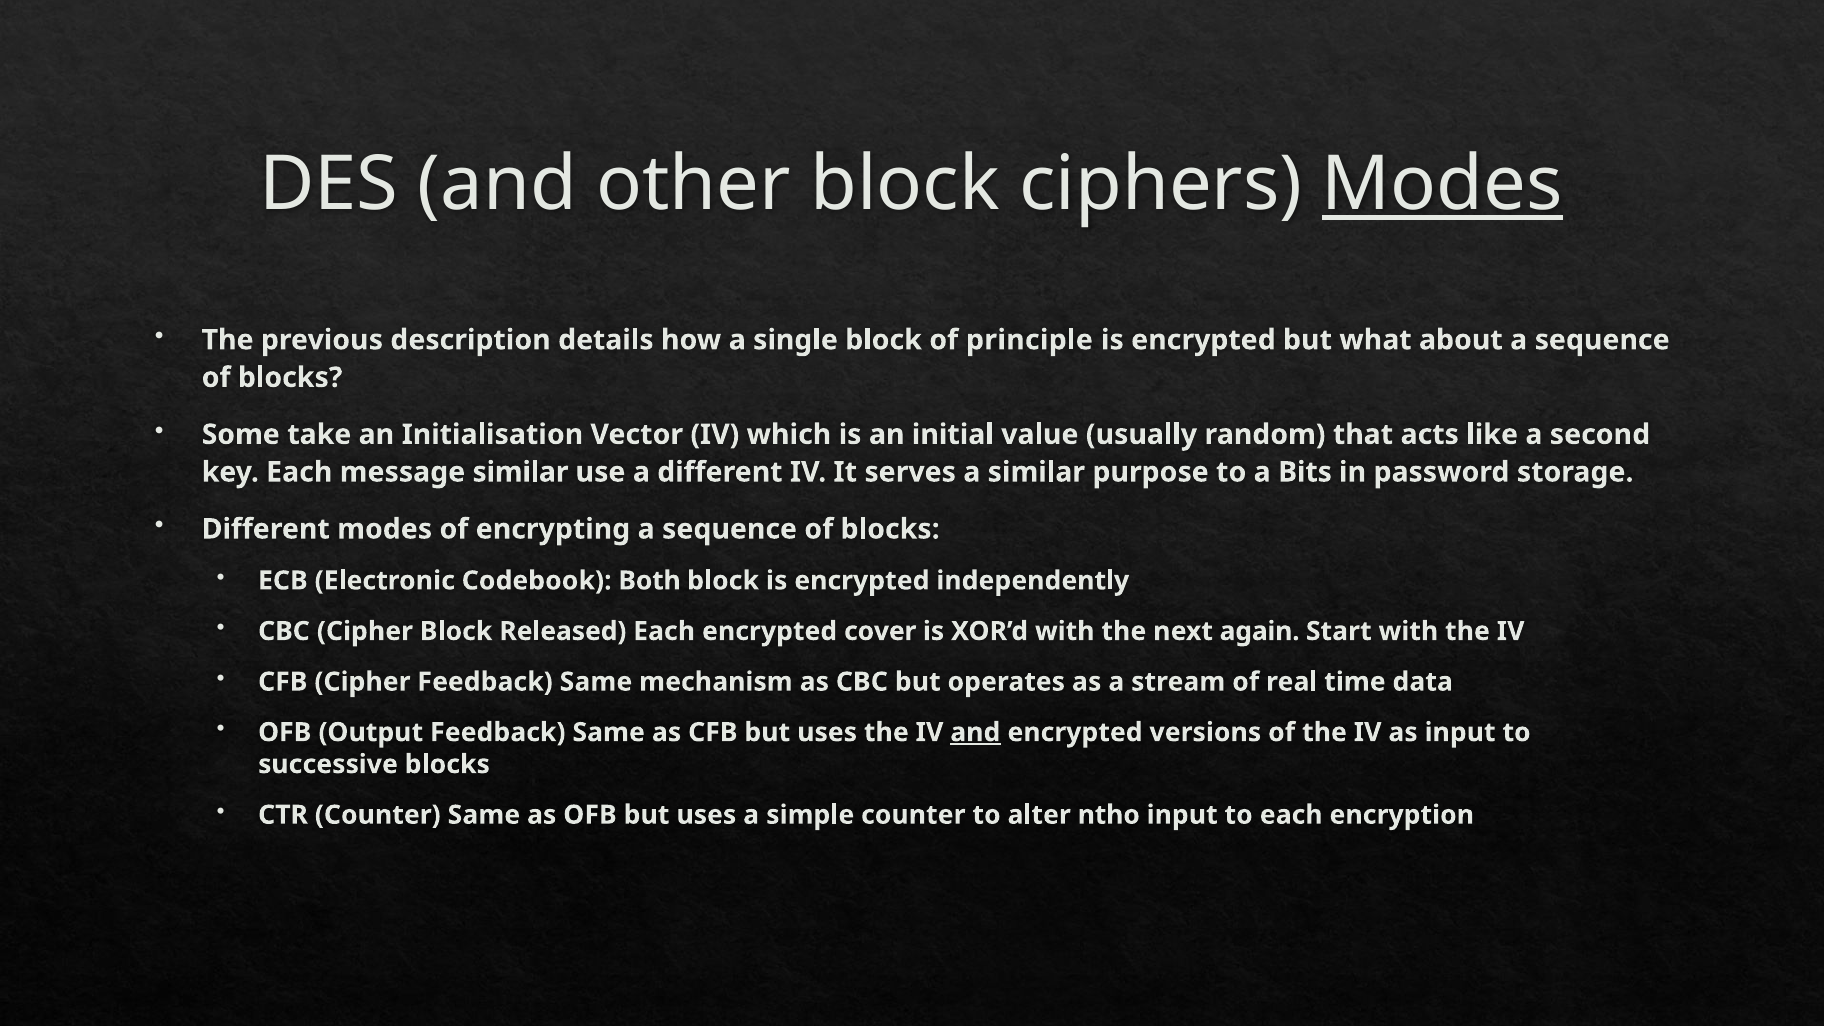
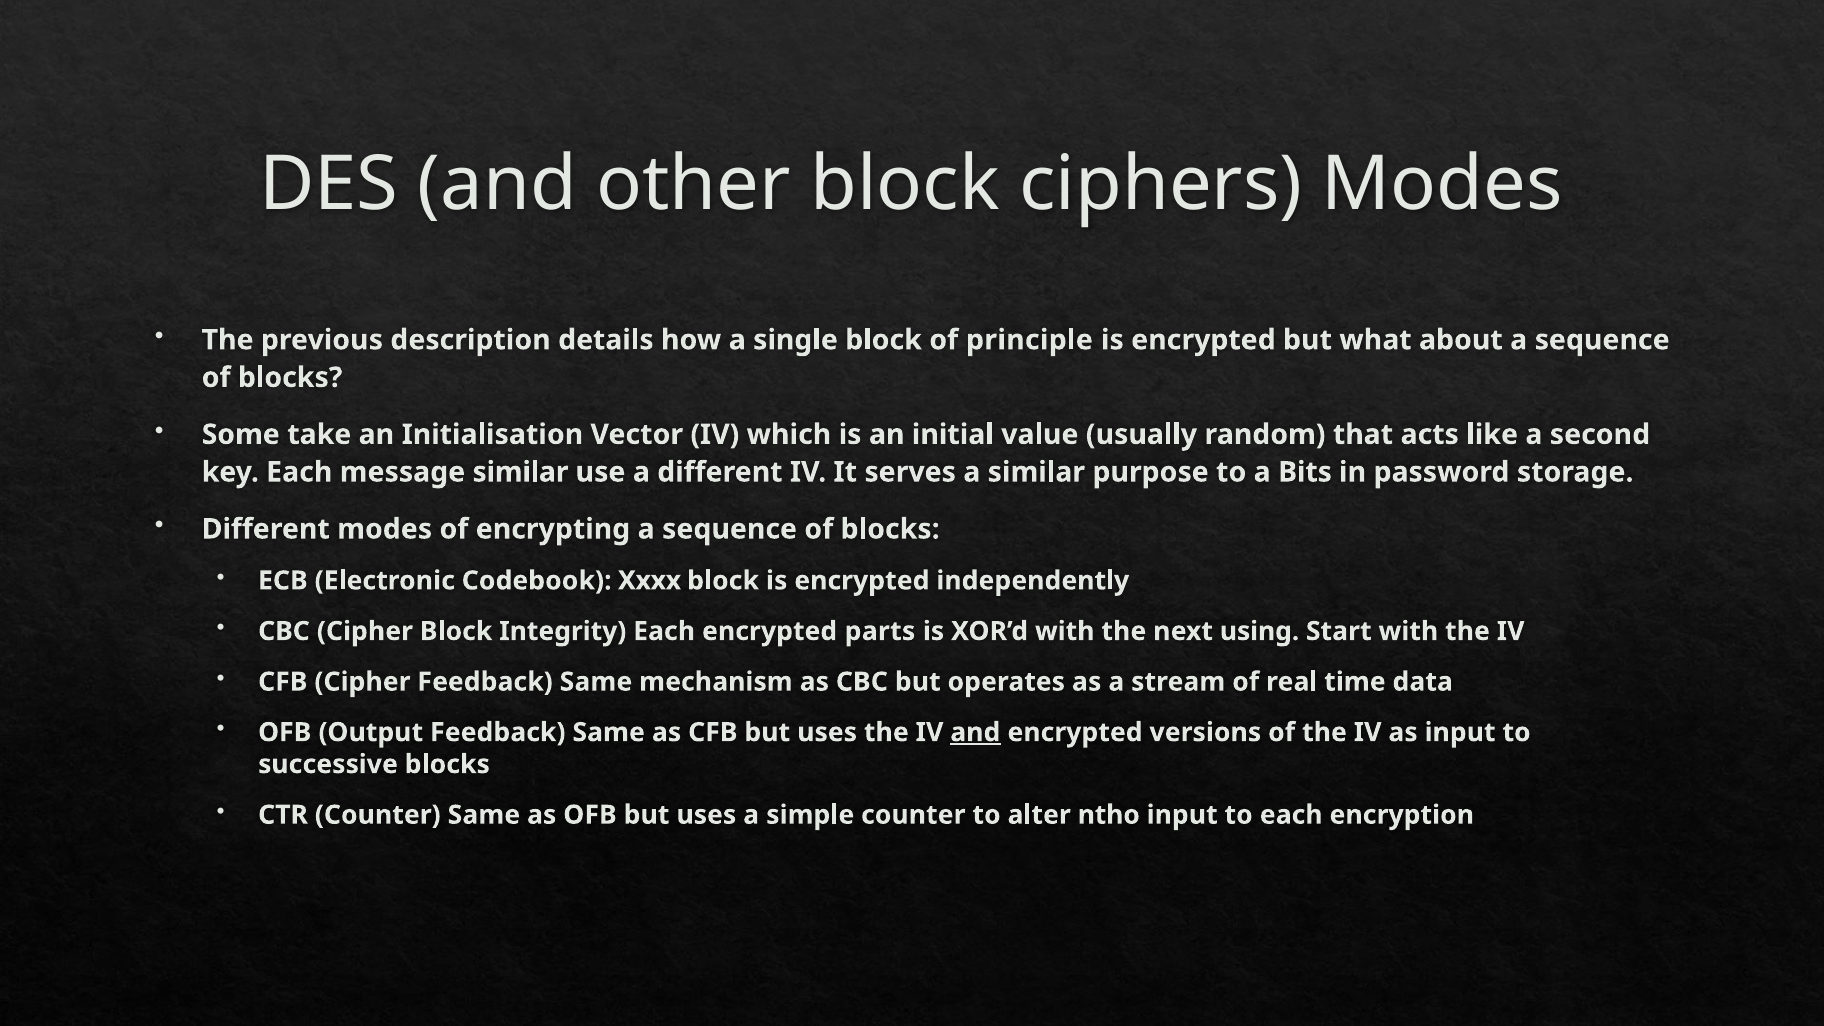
Modes at (1442, 185) underline: present -> none
Both: Both -> Xxxx
Released: Released -> Integrity
cover: cover -> parts
again: again -> using
